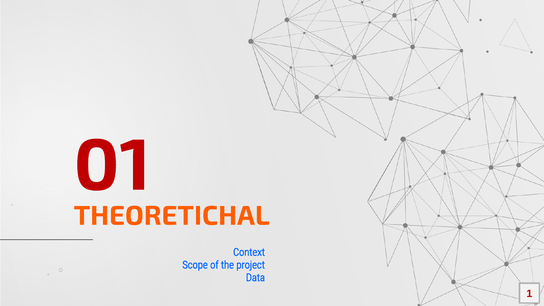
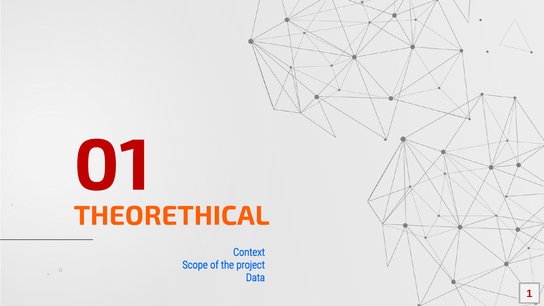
THEORETICHAL: THEORETICHAL -> THEORETHICAL
